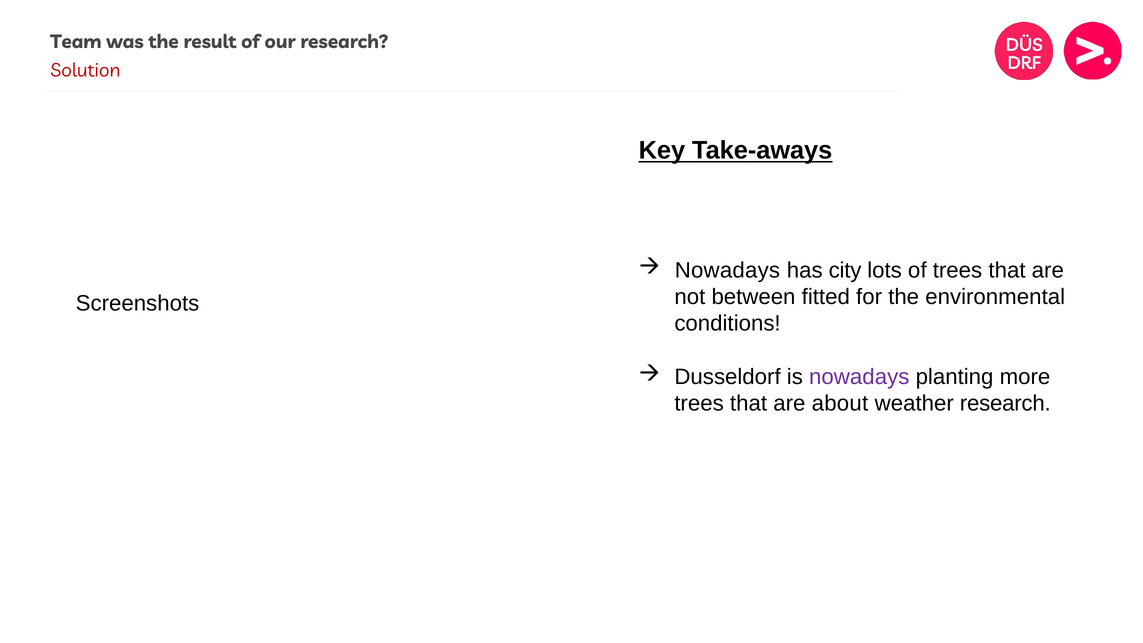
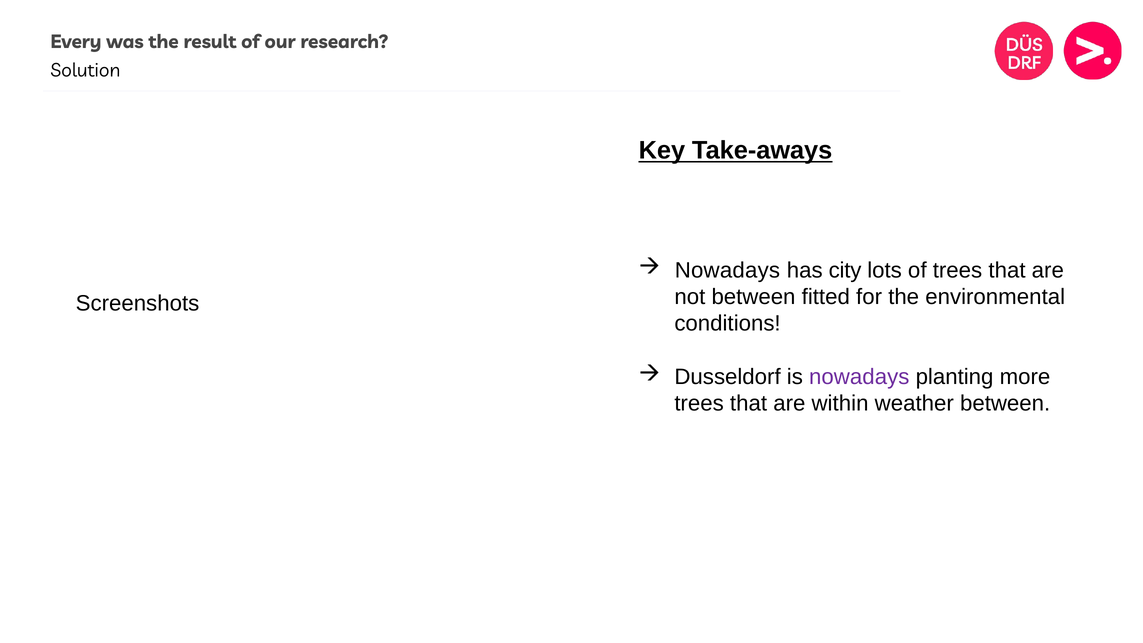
Team: Team -> Every
Solution colour: red -> black
about: about -> within
weather research: research -> between
